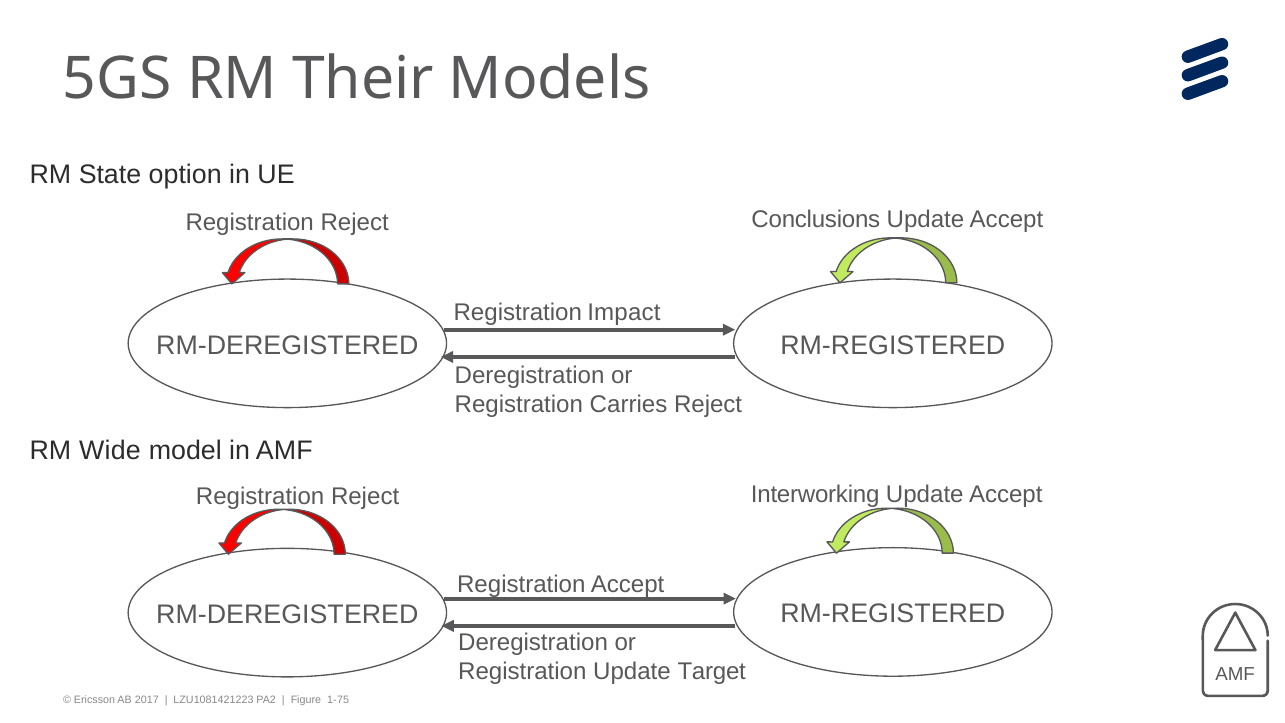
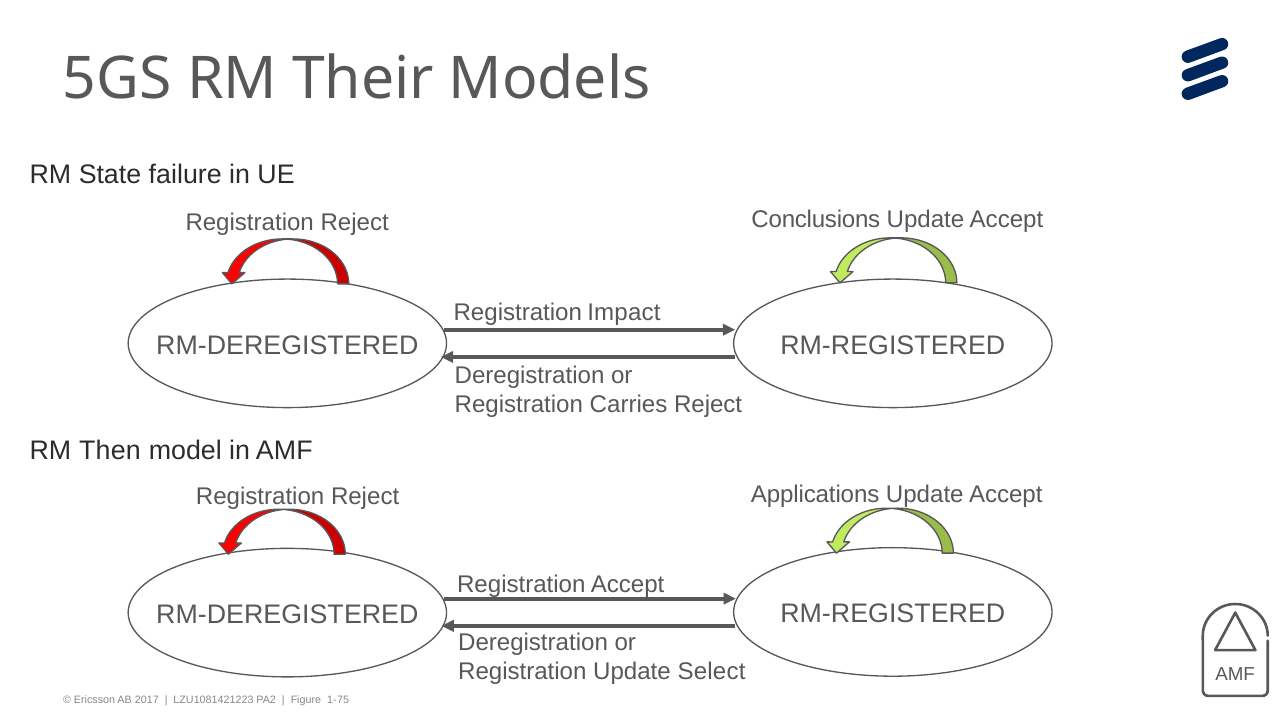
option: option -> failure
Wide: Wide -> Then
Interworking: Interworking -> Applications
Target: Target -> Select
